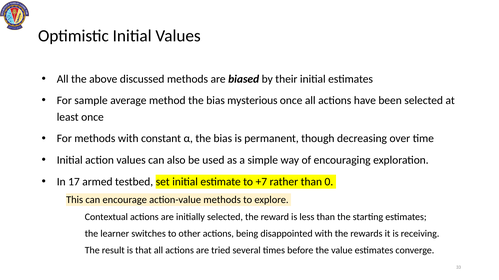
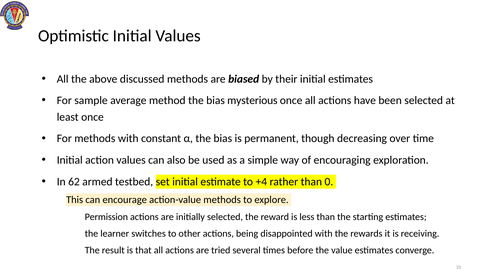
17: 17 -> 62
+7: +7 -> +4
Contextual: Contextual -> Permission
